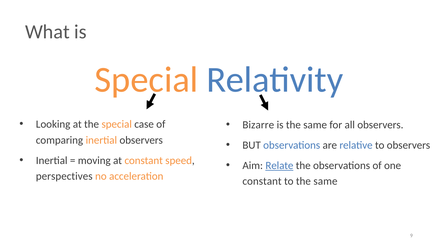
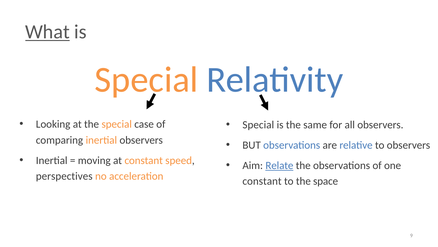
What underline: none -> present
Bizarre at (258, 124): Bizarre -> Special
to the same: same -> space
